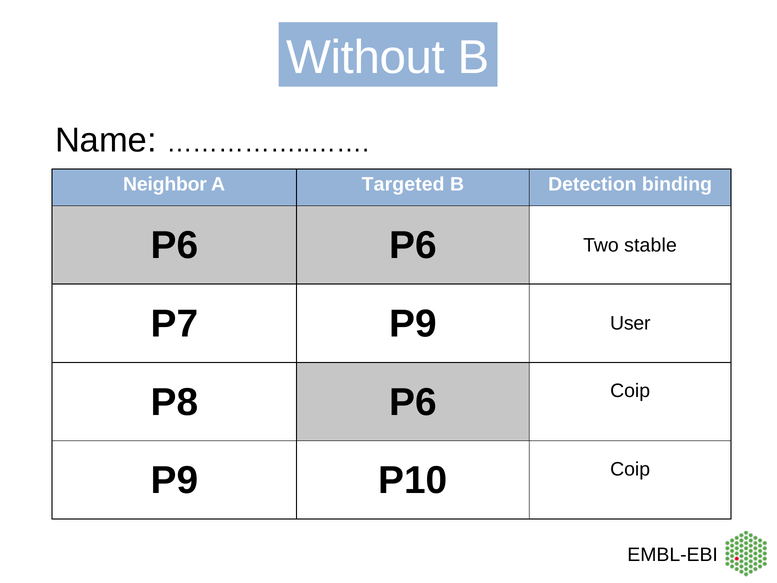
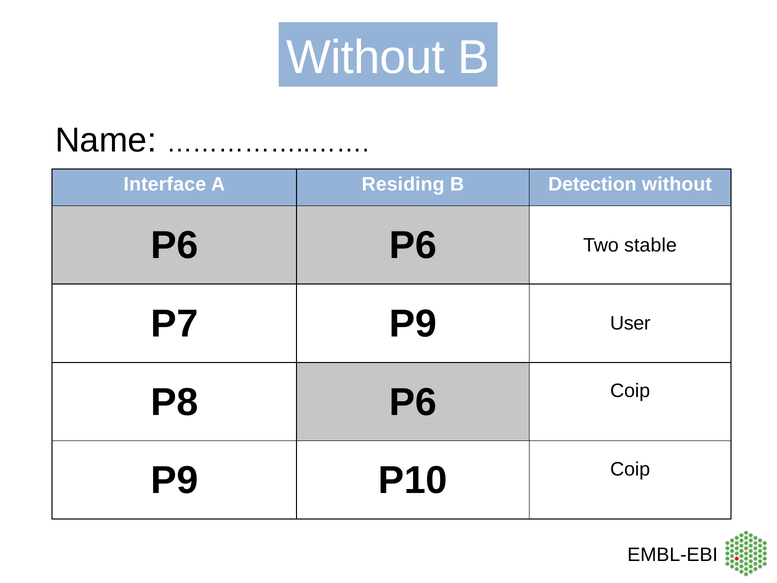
Neighbor: Neighbor -> Interface
Targeted: Targeted -> Residing
Detection binding: binding -> without
